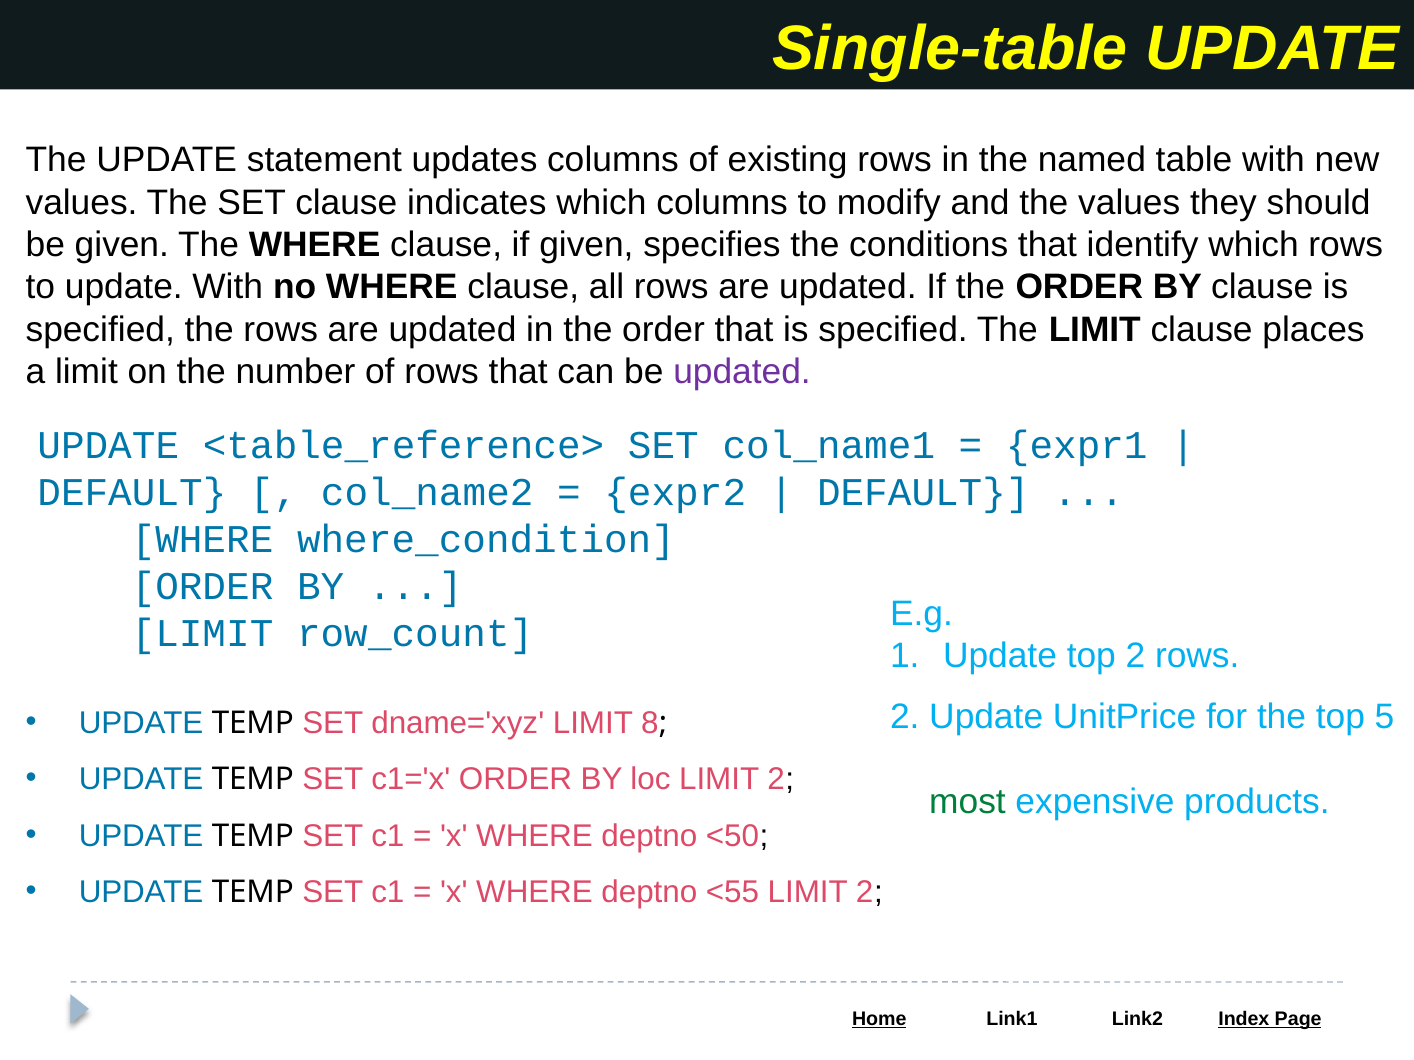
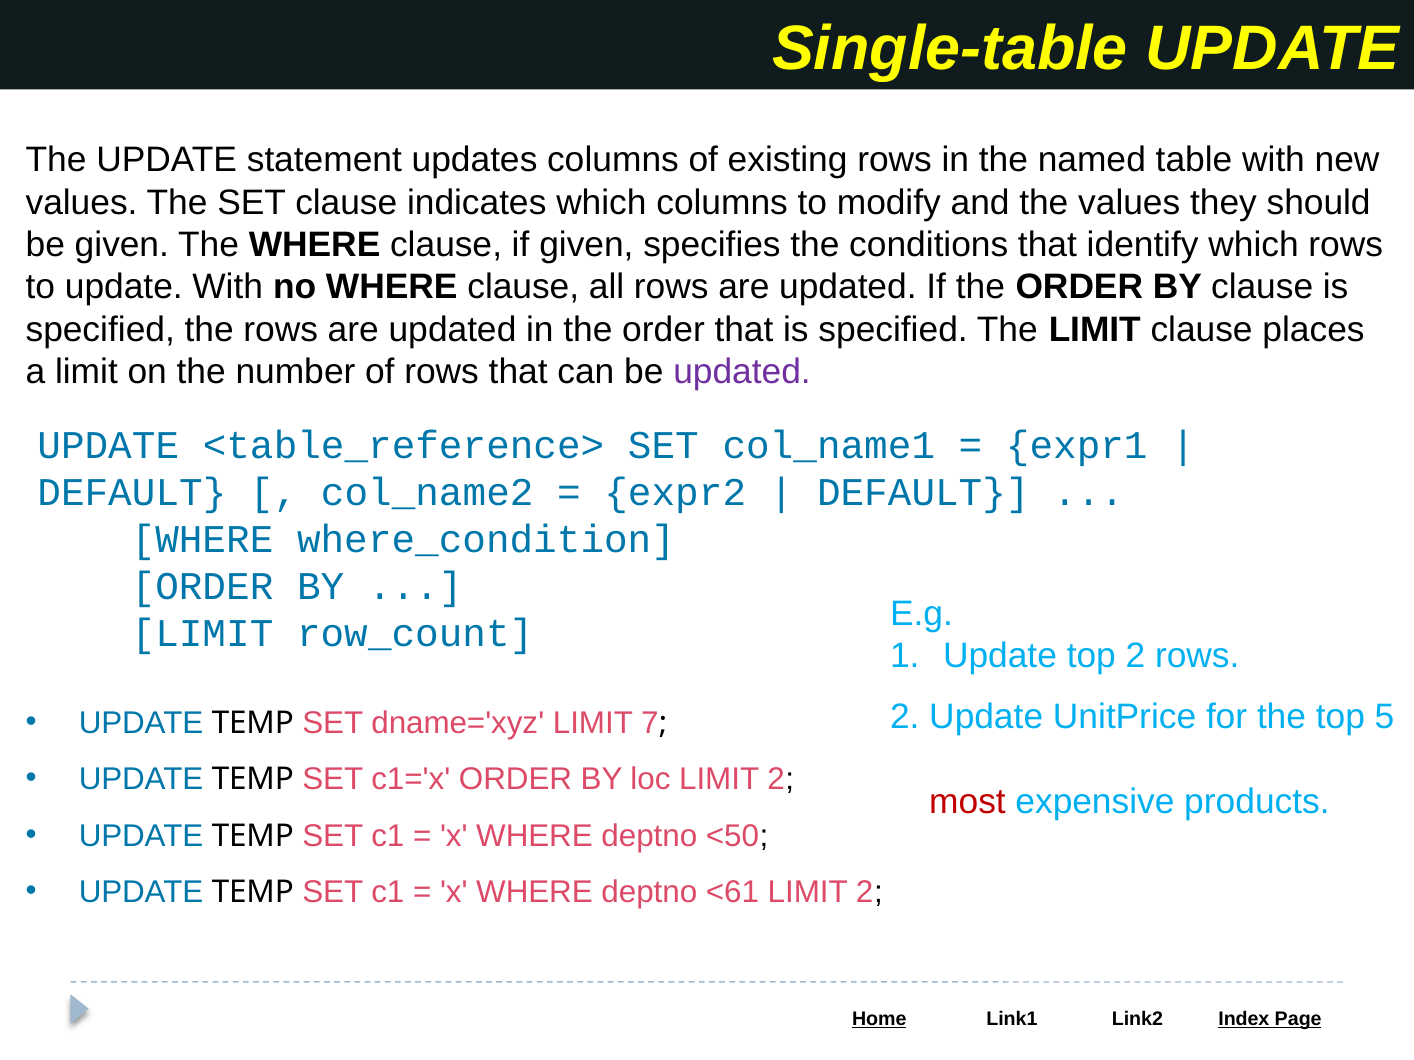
8: 8 -> 7
most colour: green -> red
<55: <55 -> <61
